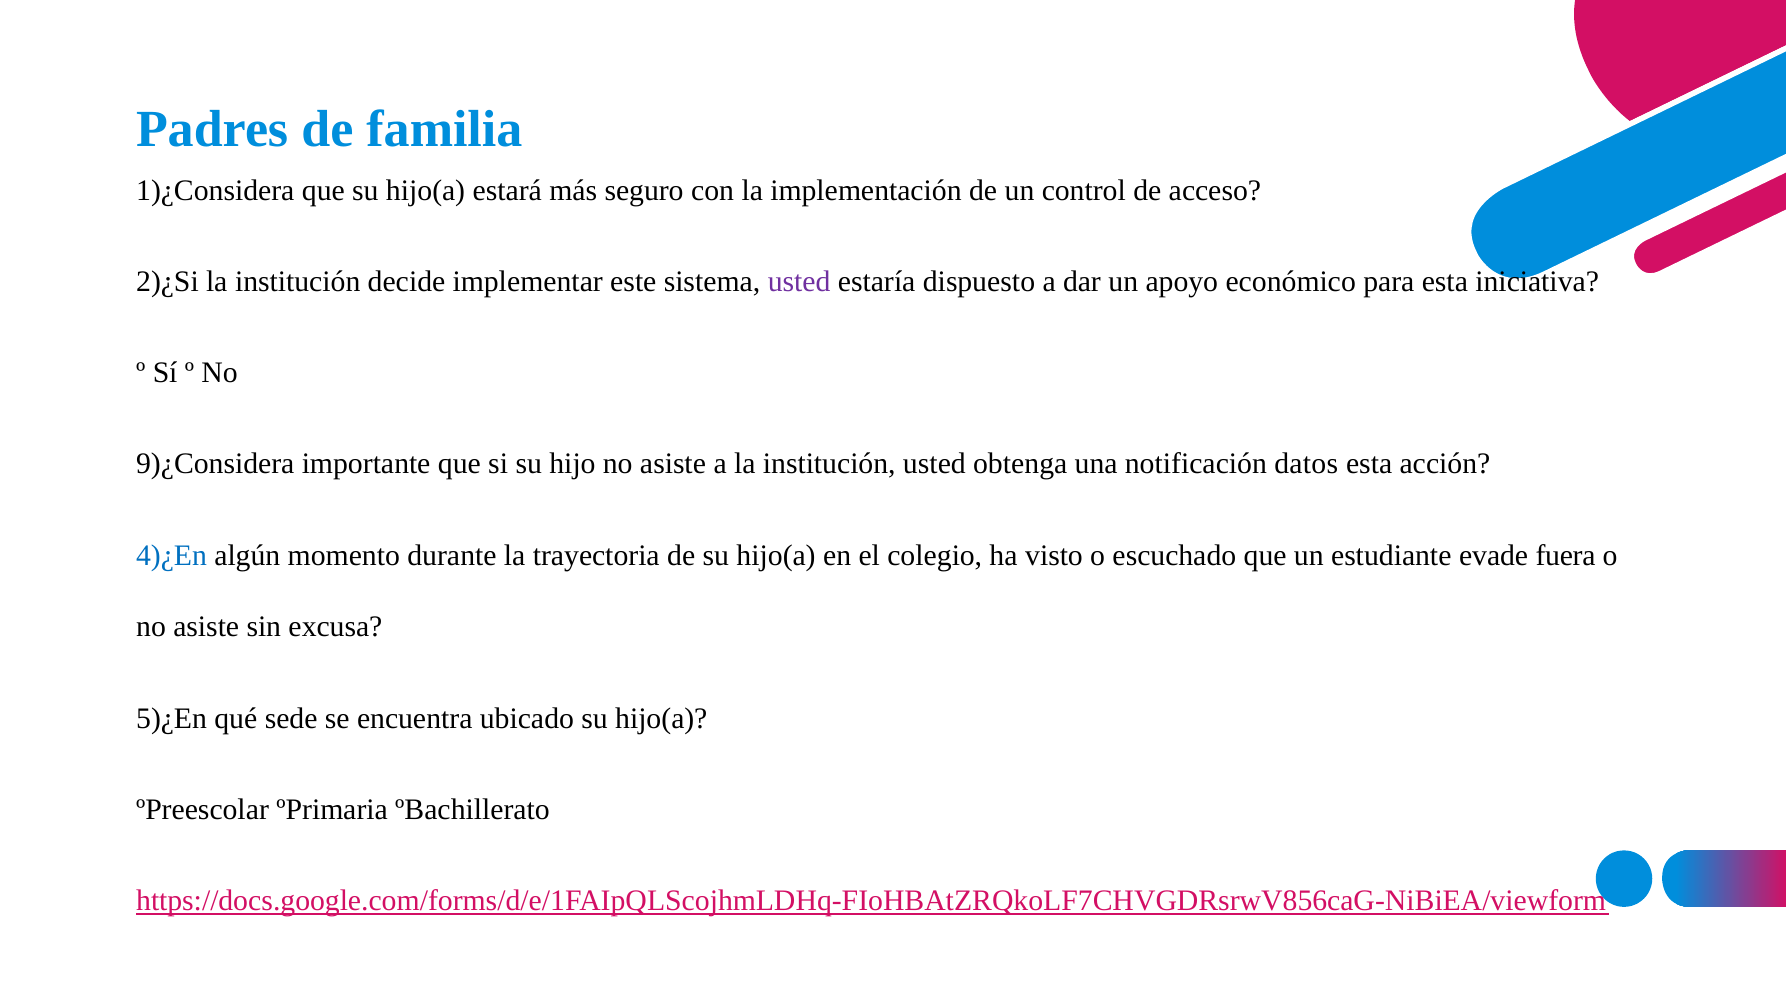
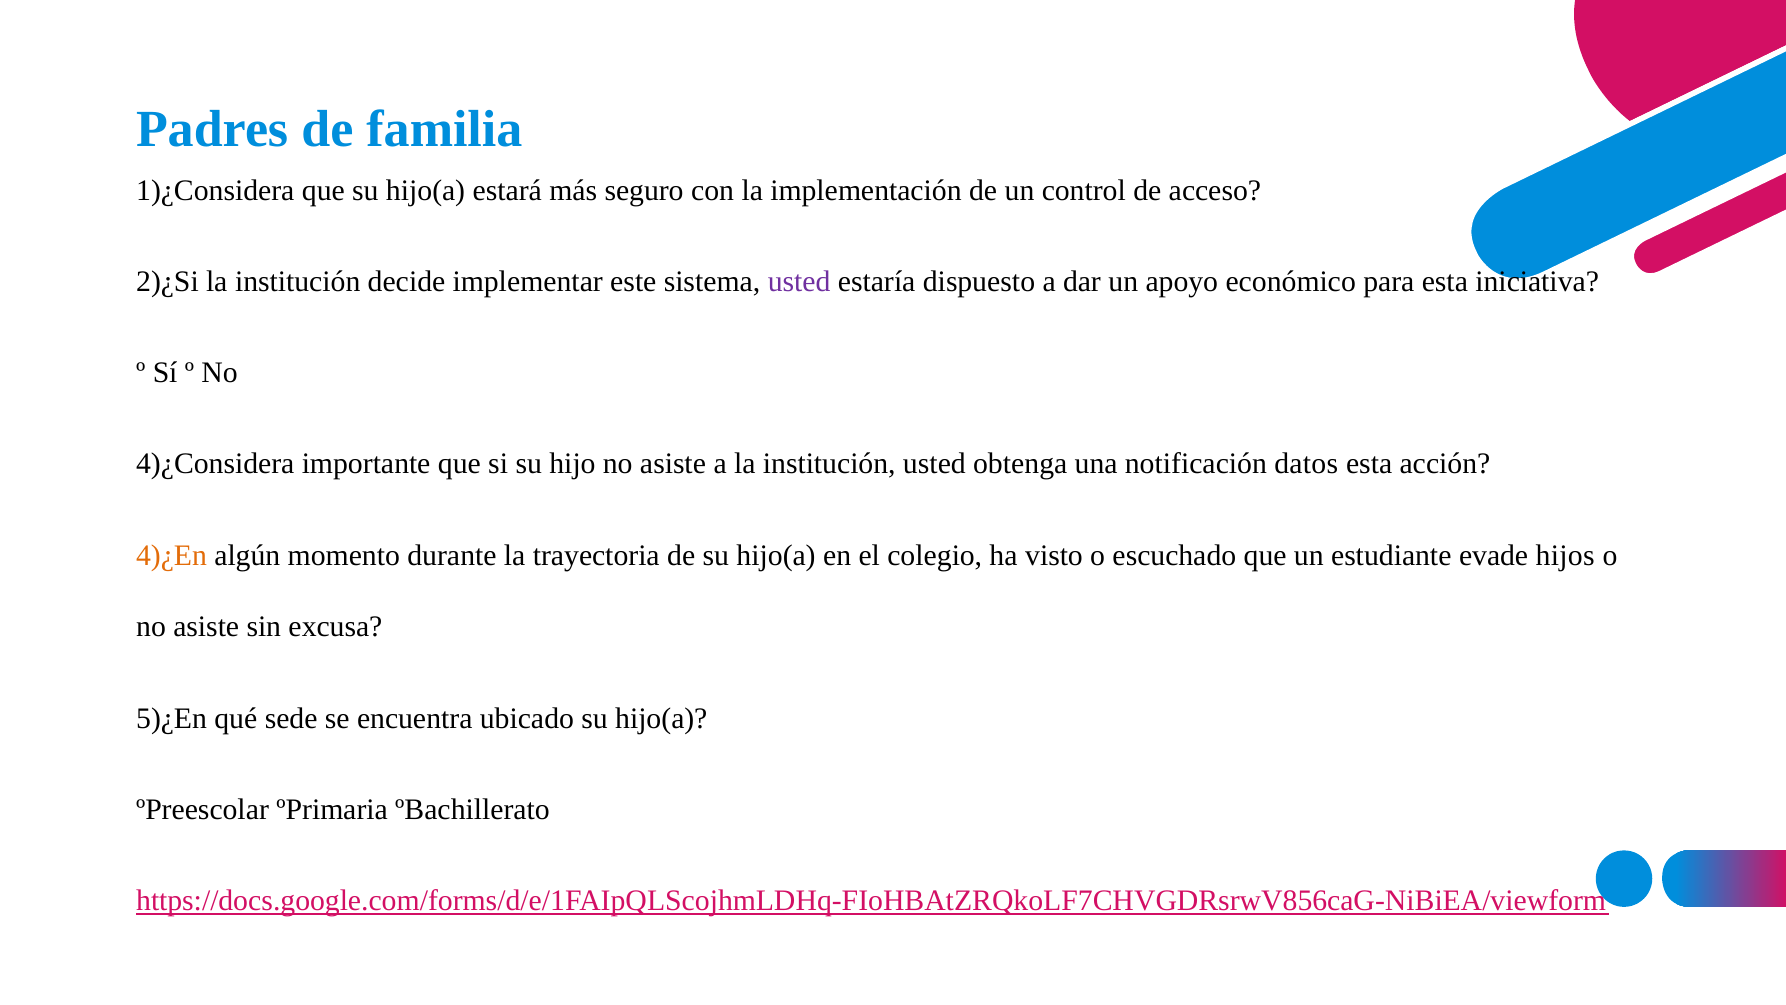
9)¿Considera: 9)¿Considera -> 4)¿Considera
4)¿En colour: blue -> orange
fuera: fuera -> hijos
